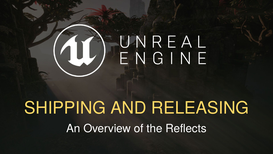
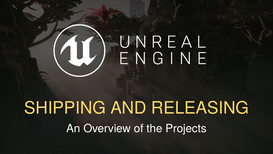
Reflects: Reflects -> Projects
